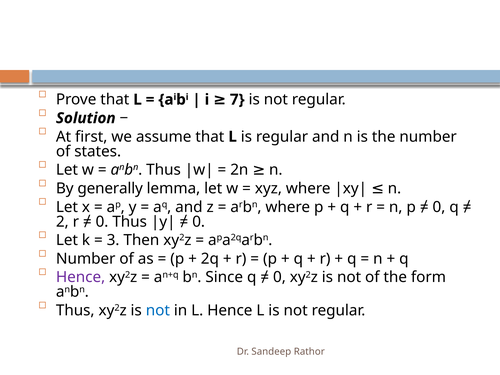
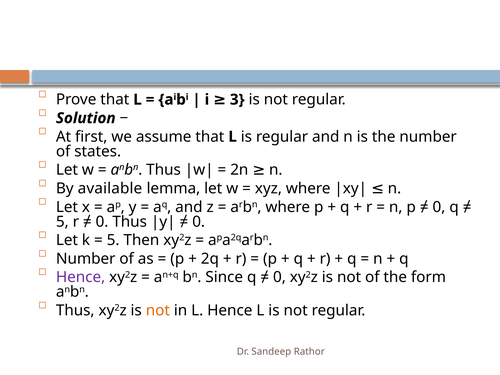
7: 7 -> 3
generally: generally -> available
2 at (62, 222): 2 -> 5
3 at (113, 240): 3 -> 5
not at (158, 310) colour: blue -> orange
